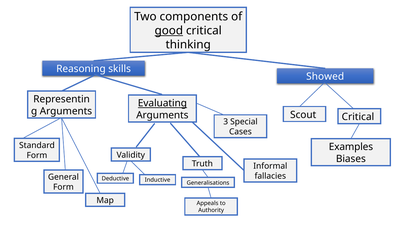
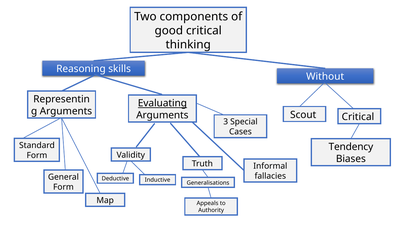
good underline: present -> none
Showed: Showed -> Without
Examples: Examples -> Tendency
